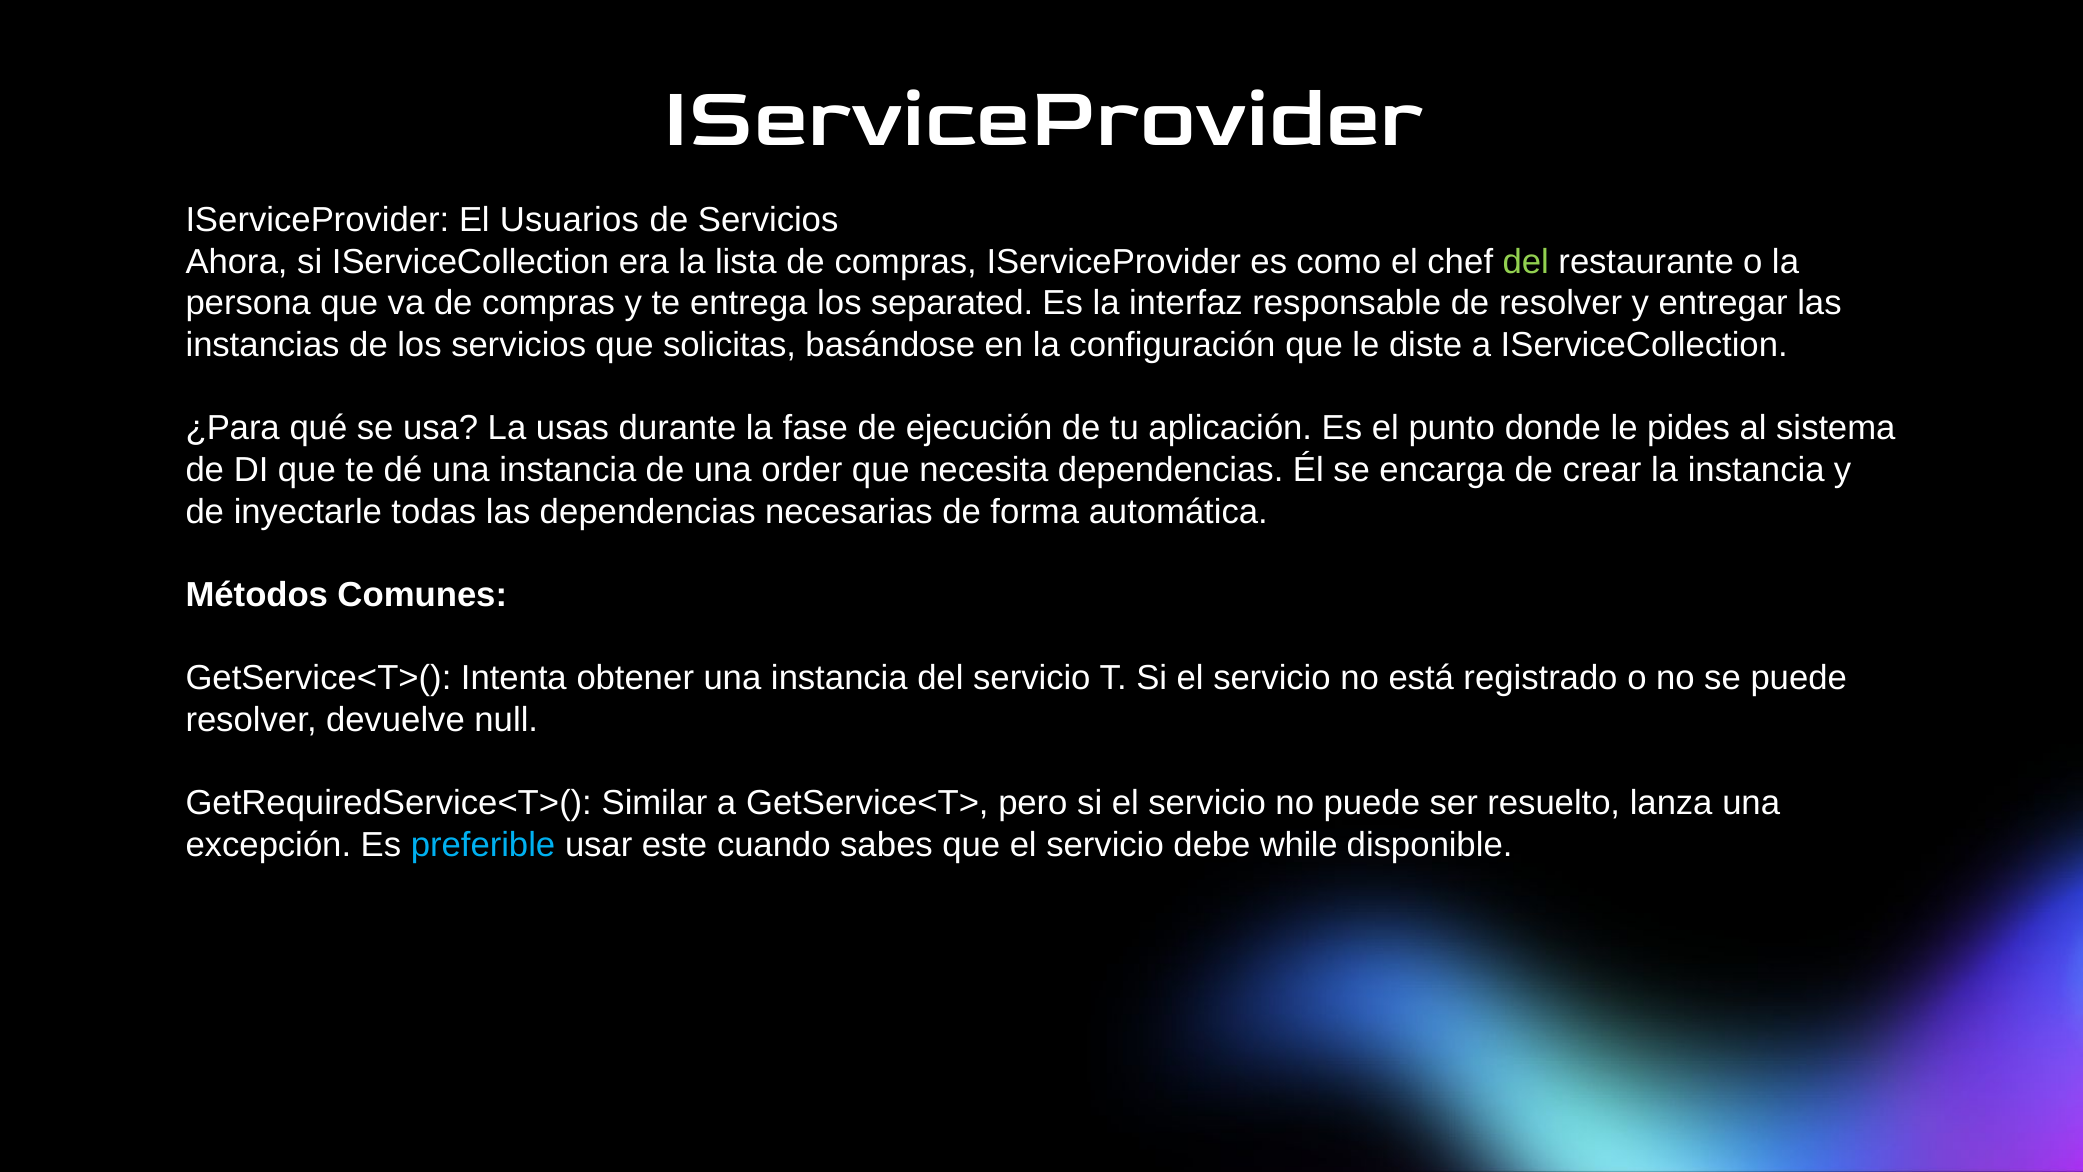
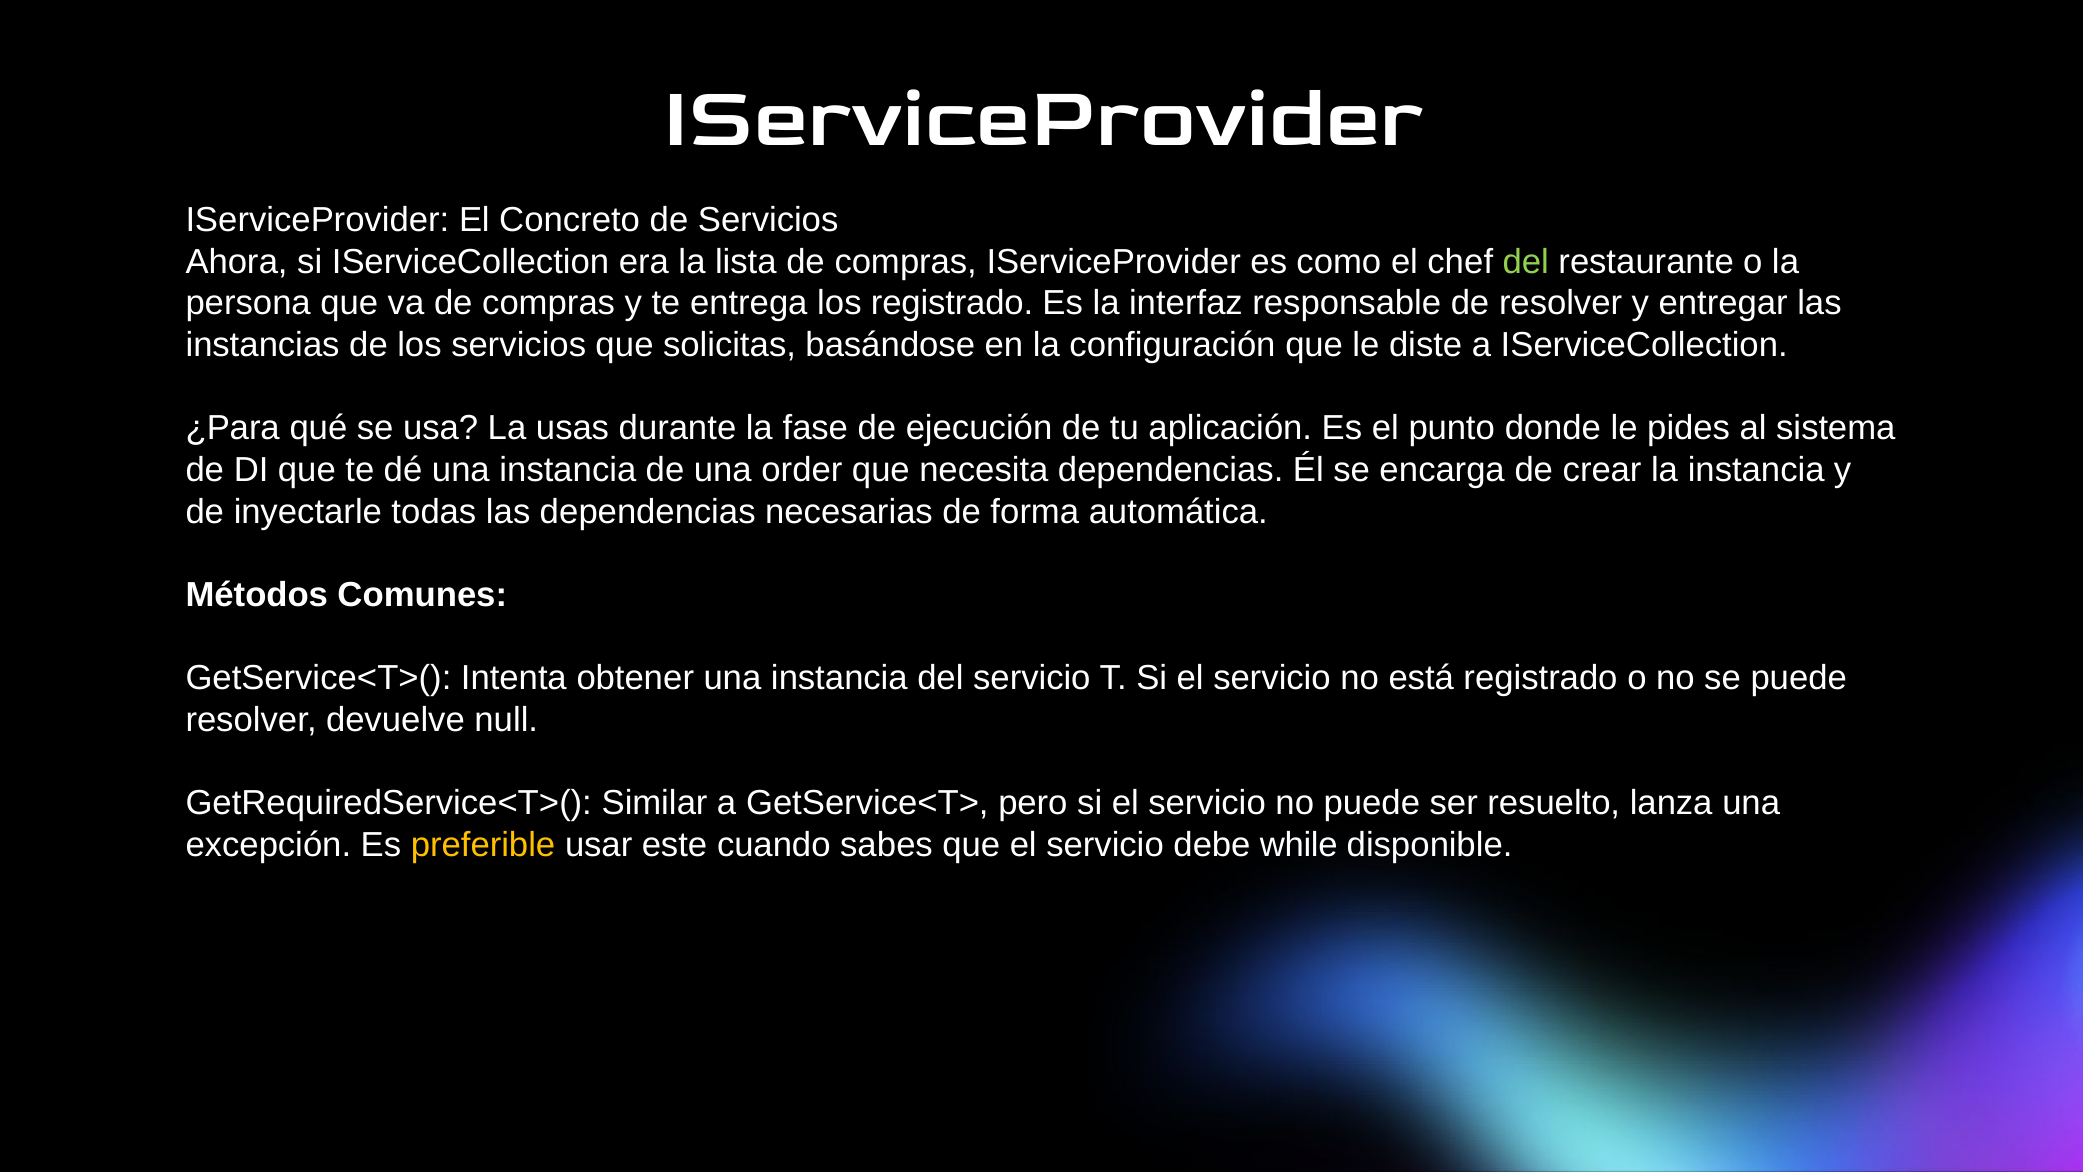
Usuarios: Usuarios -> Concreto
los separated: separated -> registrado
preferible colour: light blue -> yellow
